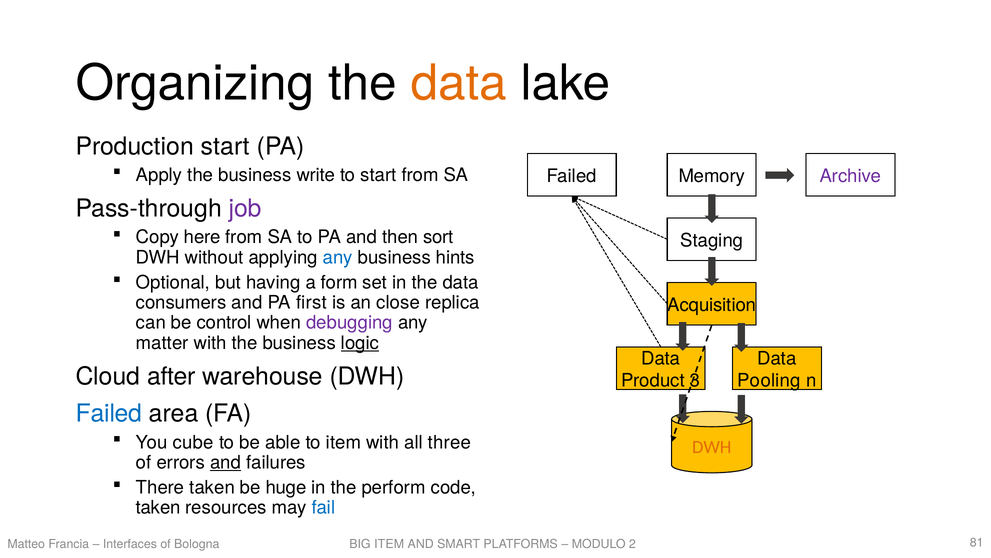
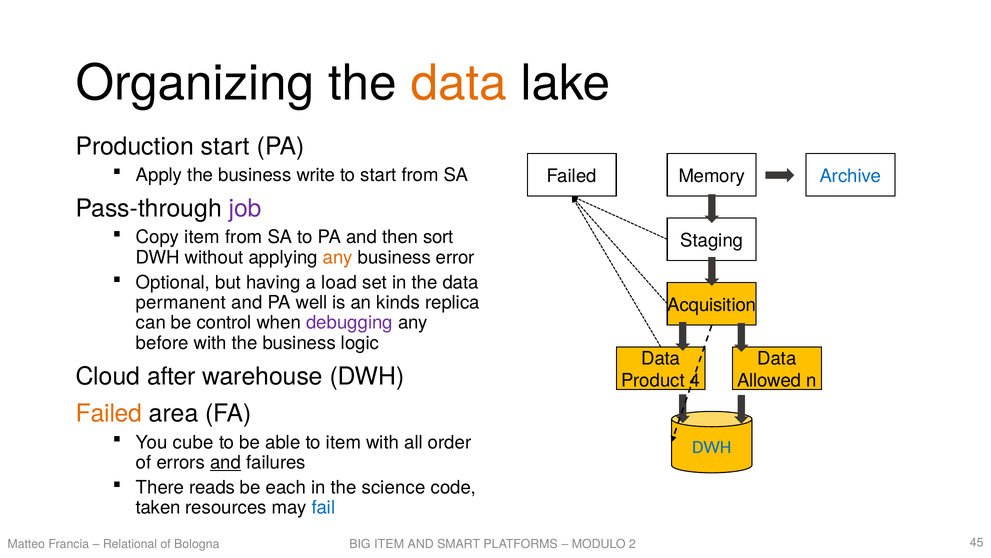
Archive colour: purple -> blue
Copy here: here -> item
any at (338, 257) colour: blue -> orange
hints: hints -> error
form: form -> load
consumers: consumers -> permanent
first: first -> well
close: close -> kinds
matter: matter -> before
logic underline: present -> none
3: 3 -> 4
Pooling: Pooling -> Allowed
Failed at (109, 413) colour: blue -> orange
three: three -> order
DWH at (712, 447) colour: orange -> blue
There taken: taken -> reads
huge: huge -> each
perform: perform -> science
Interfaces: Interfaces -> Relational
81: 81 -> 45
